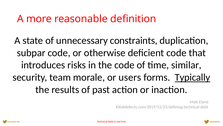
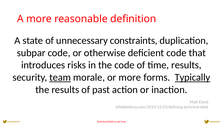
time similar: similar -> results
team underline: none -> present
or users: users -> more
